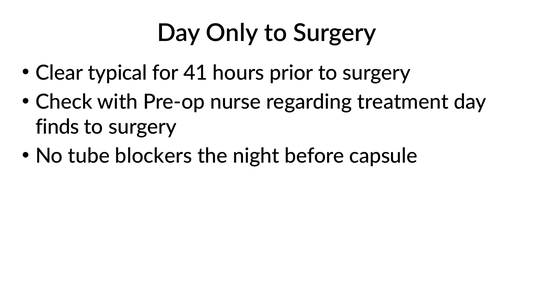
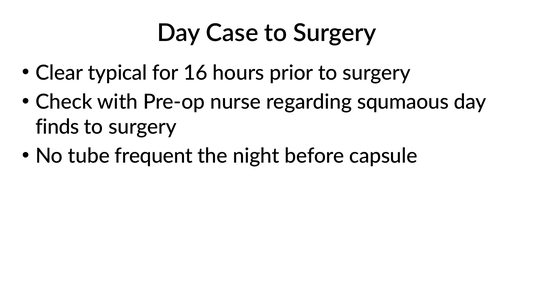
Only: Only -> Case
41: 41 -> 16
treatment: treatment -> squmaous
blockers: blockers -> frequent
